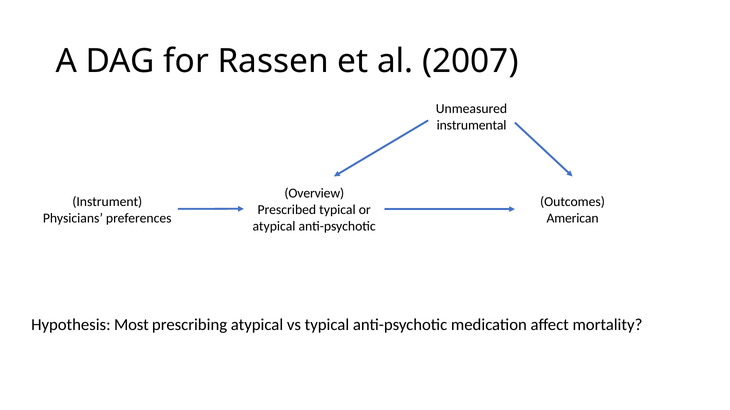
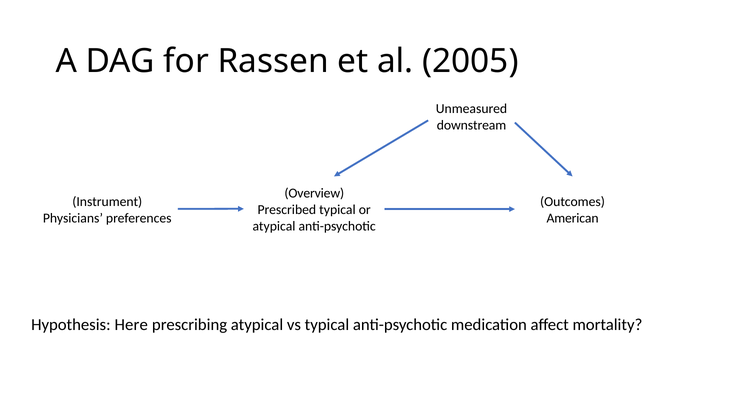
2007: 2007 -> 2005
instrumental: instrumental -> downstream
Most: Most -> Here
